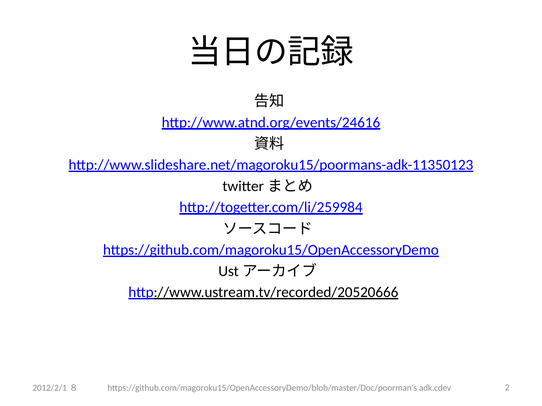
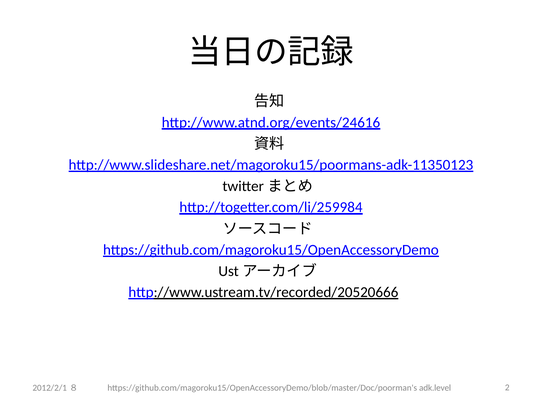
adk.cdev: adk.cdev -> adk.level
